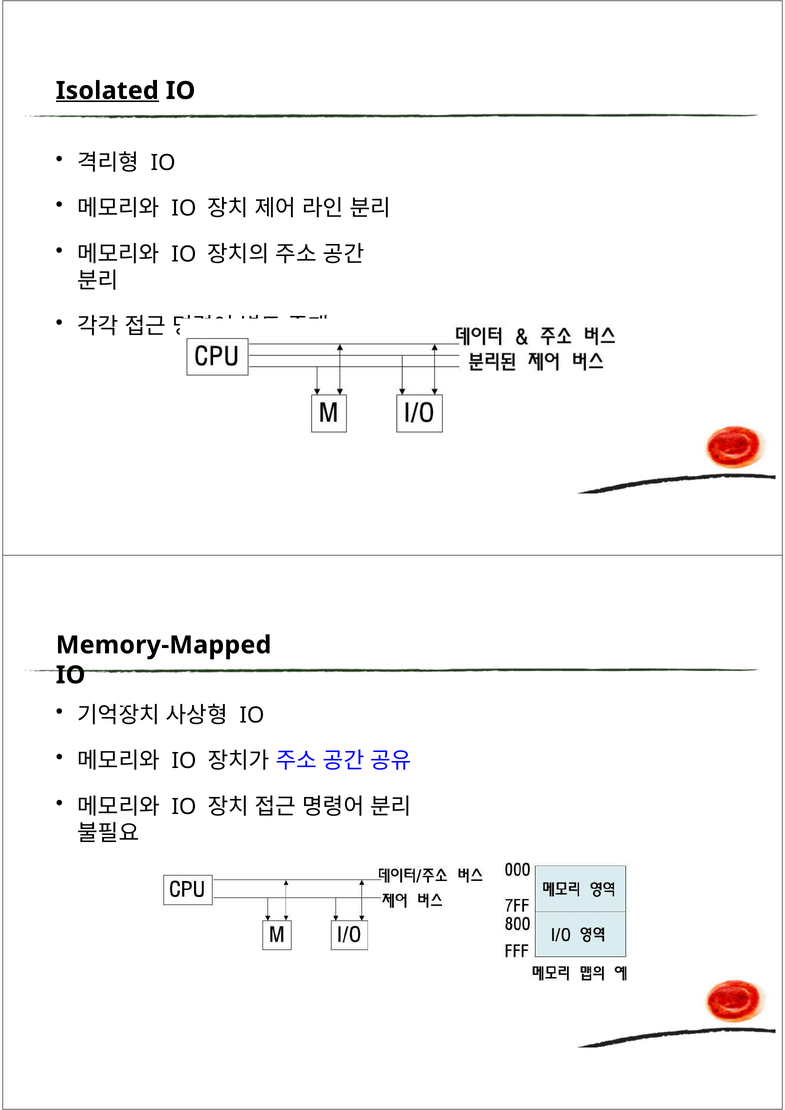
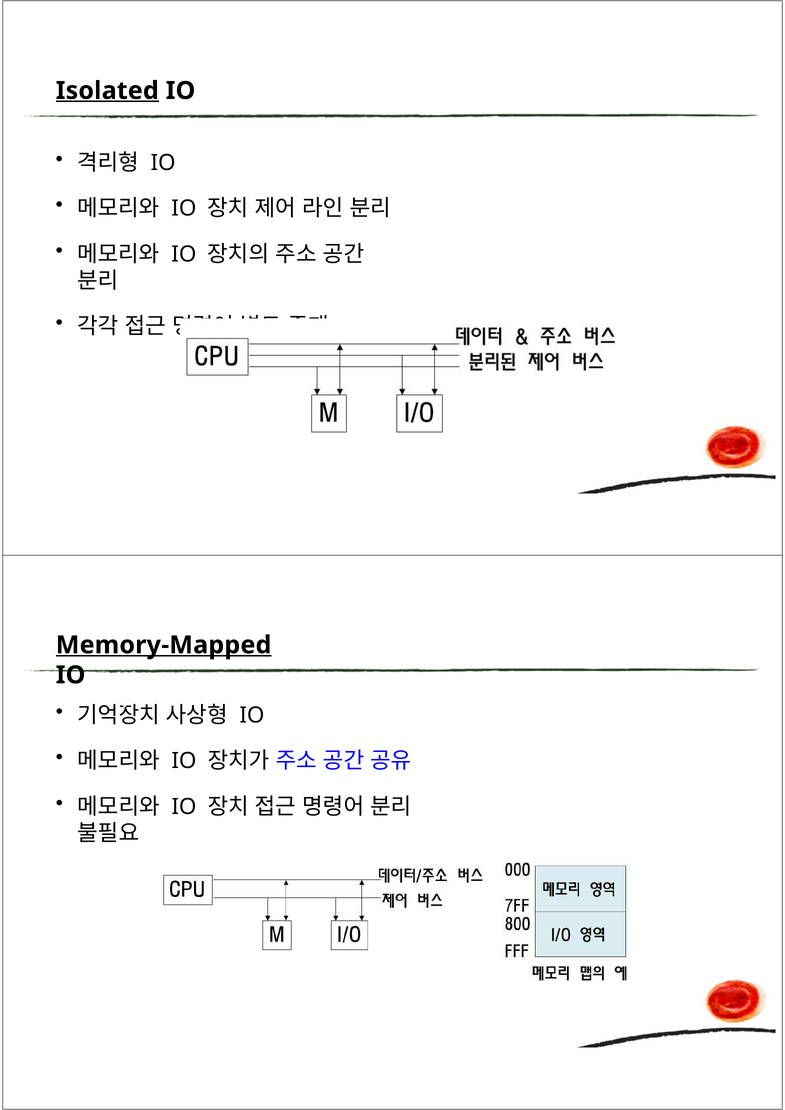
Memory-Mapped underline: none -> present
